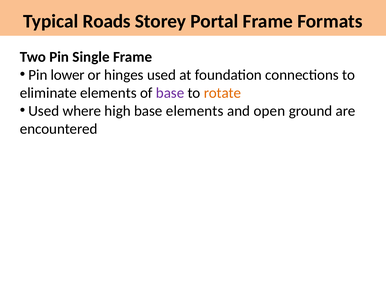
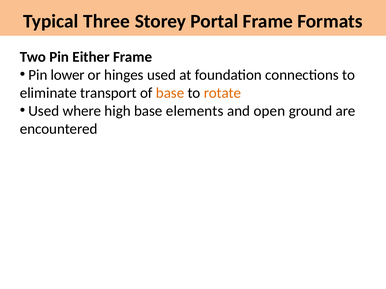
Roads: Roads -> Three
Single: Single -> Either
eliminate elements: elements -> transport
base at (170, 93) colour: purple -> orange
